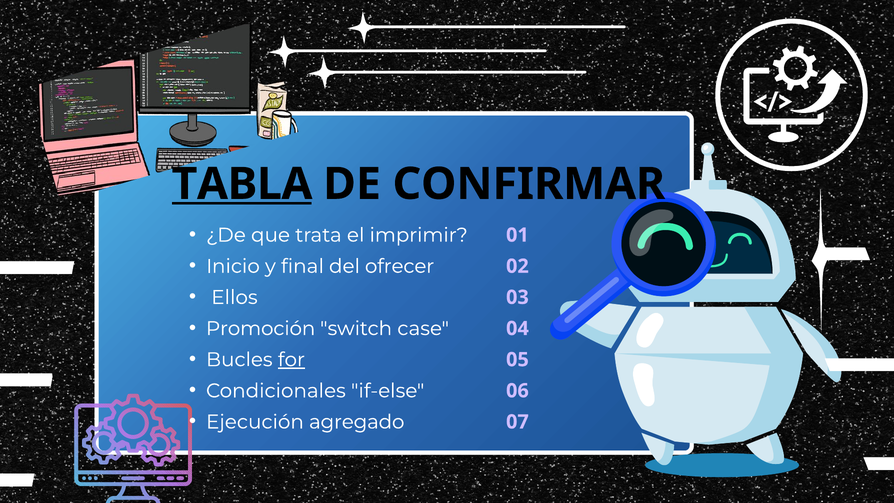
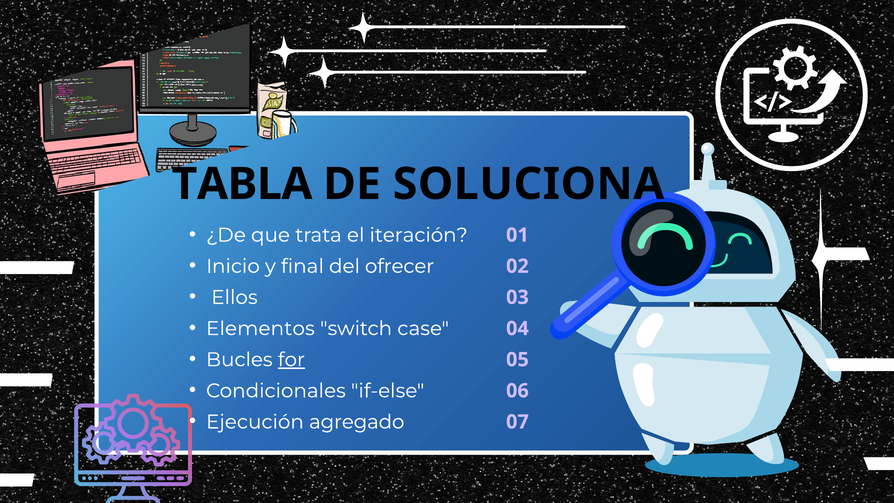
TABLA underline: present -> none
CONFIRMAR: CONFIRMAR -> SOLUCIONA
imprimir: imprimir -> iteración
Promoción: Promoción -> Elementos
